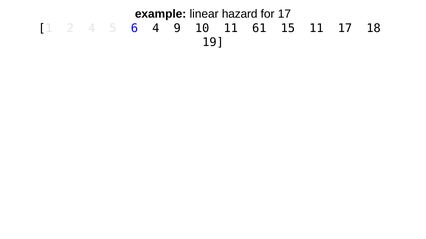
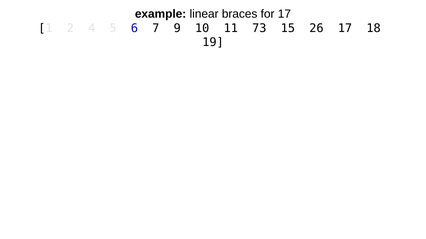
hazard: hazard -> braces
6 4: 4 -> 7
61: 61 -> 73
15 11: 11 -> 26
